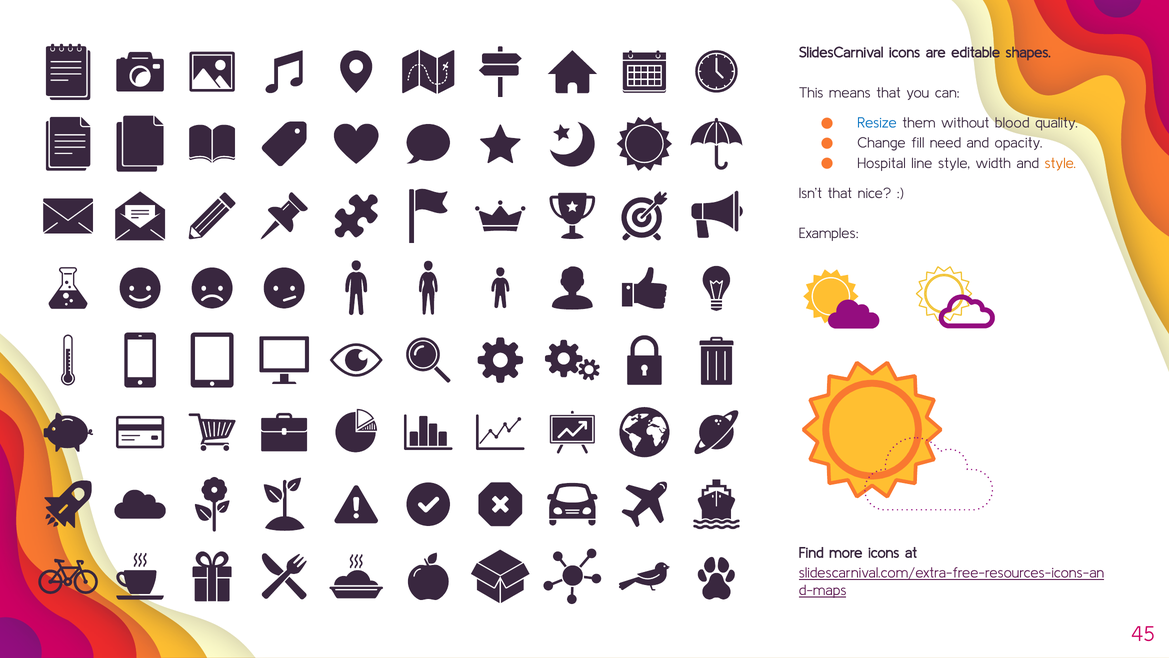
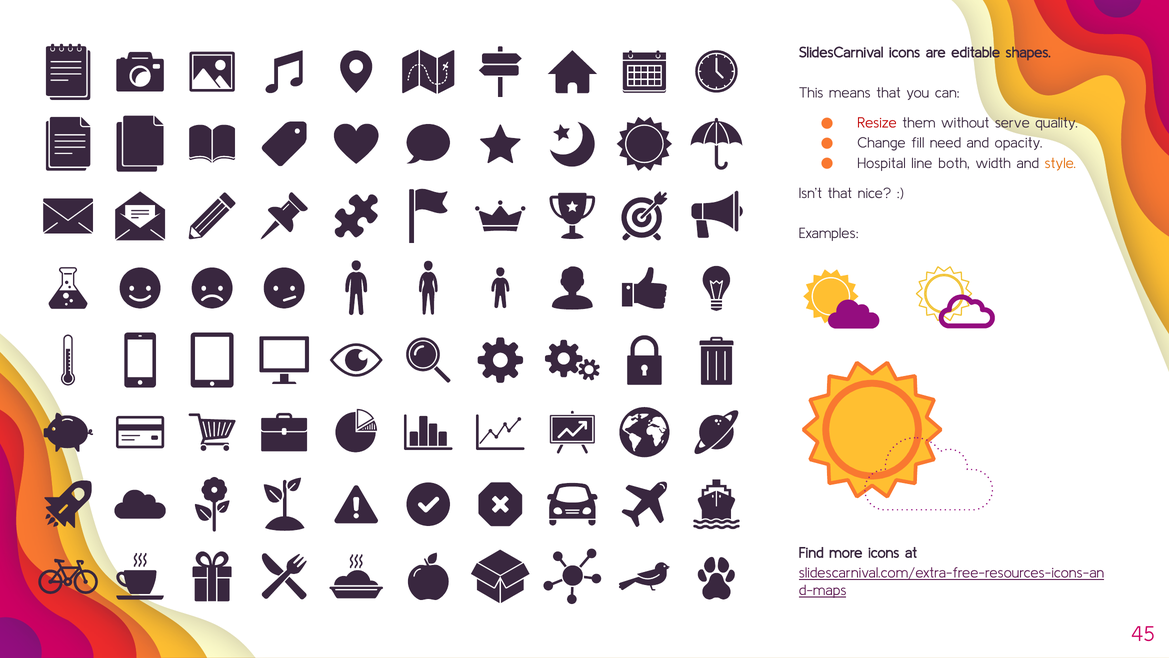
Resize colour: blue -> red
blood: blood -> serve
line style: style -> both
